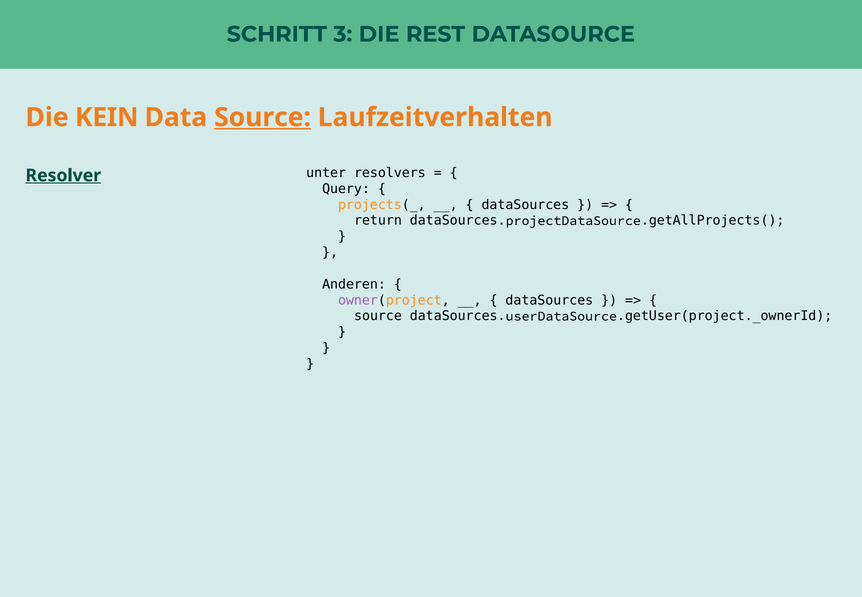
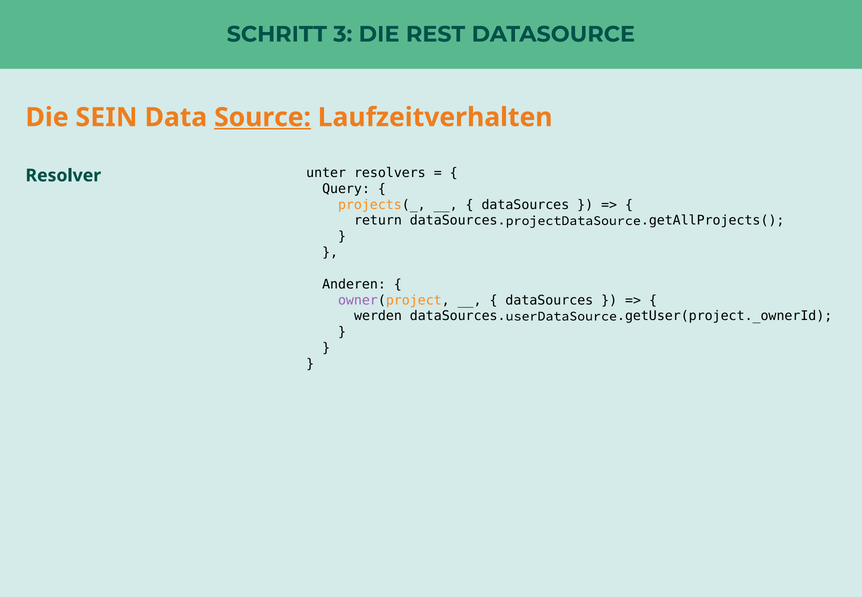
KEIN: KEIN -> SEIN
Resolver underline: present -> none
source at (378, 316): source -> werden
